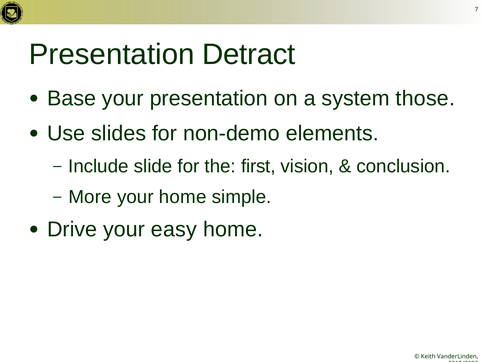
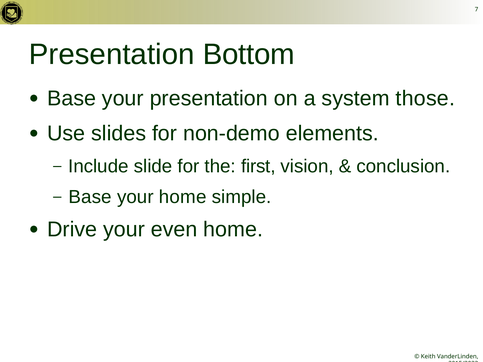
Detract: Detract -> Bottom
More at (90, 197): More -> Base
easy: easy -> even
